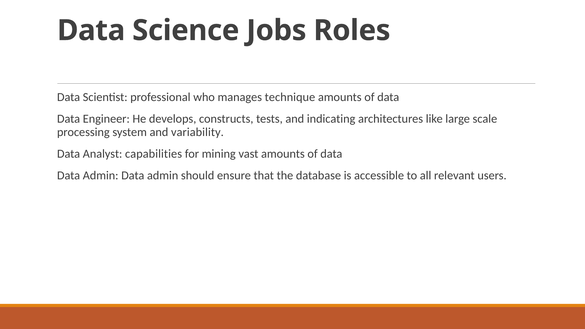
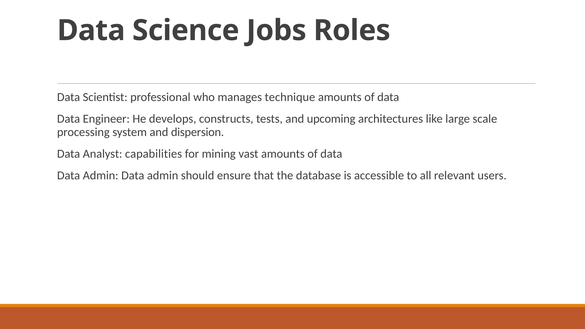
indicating: indicating -> upcoming
variability: variability -> dispersion
